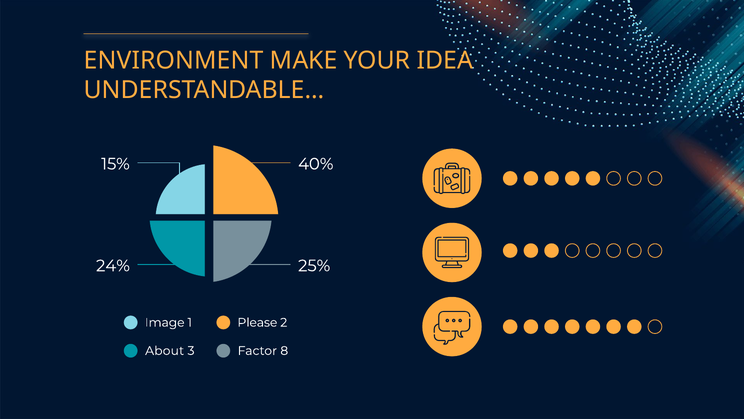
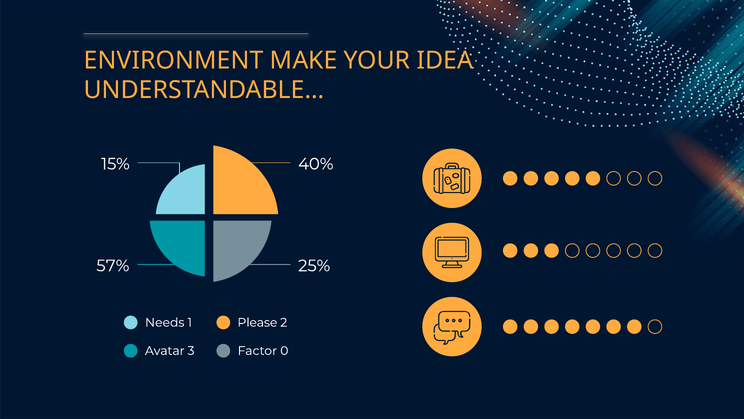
24%: 24% -> 57%
Image: Image -> Needs
About: About -> Avatar
8: 8 -> 0
